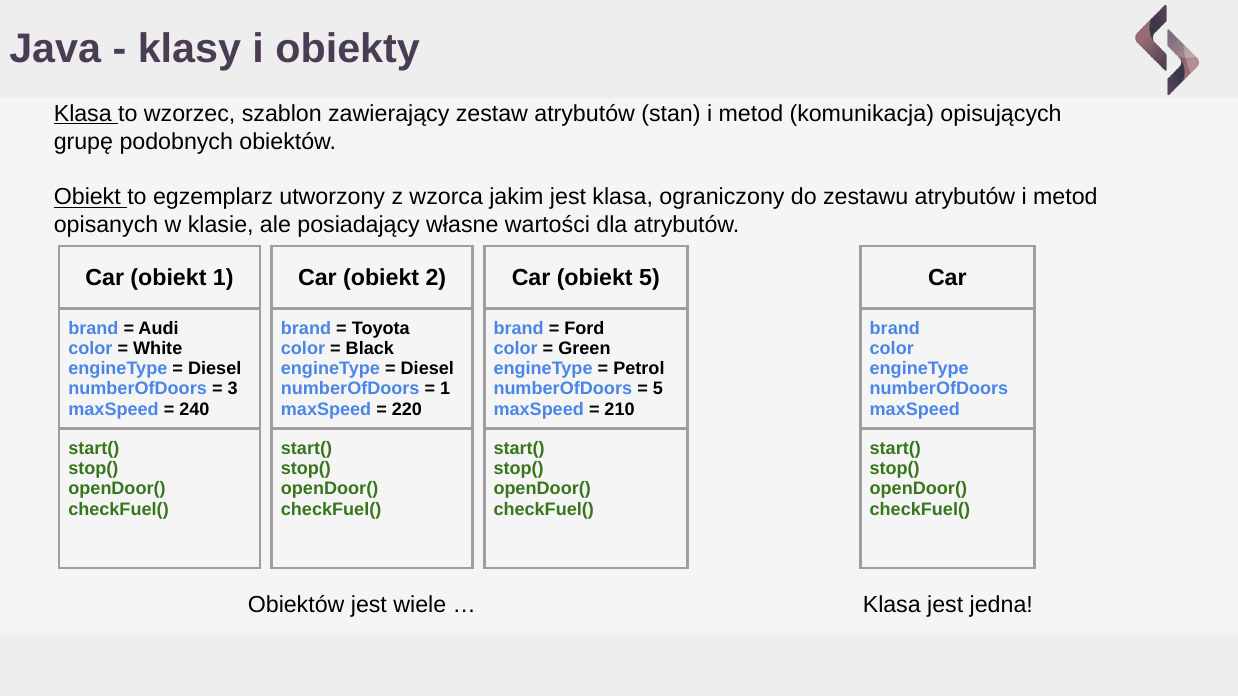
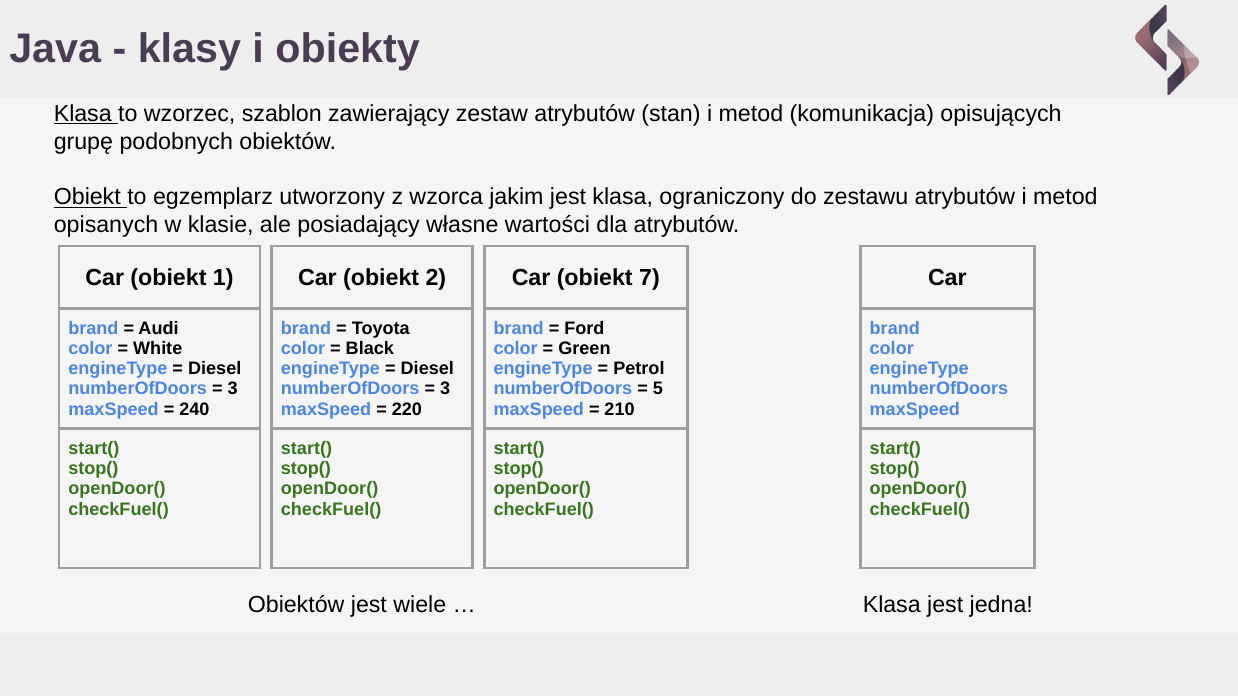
obiekt 5: 5 -> 7
1 at (445, 389): 1 -> 3
